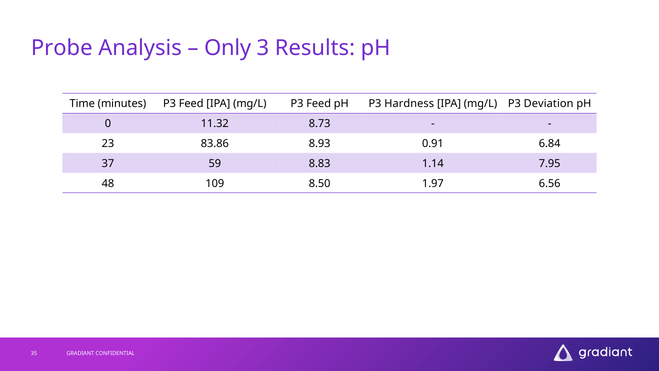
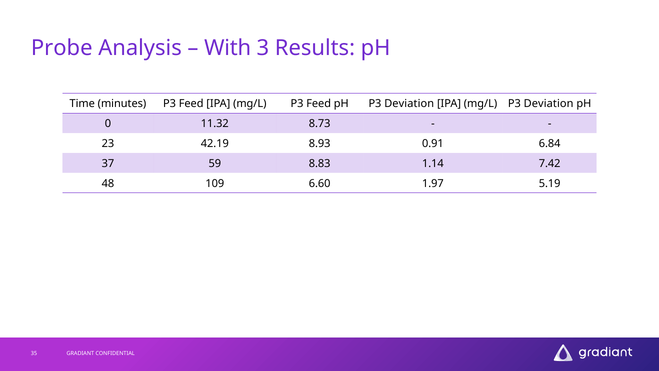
Only: Only -> With
pH P3 Hardness: Hardness -> Deviation
83.86: 83.86 -> 42.19
7.95: 7.95 -> 7.42
8.50: 8.50 -> 6.60
6.56: 6.56 -> 5.19
